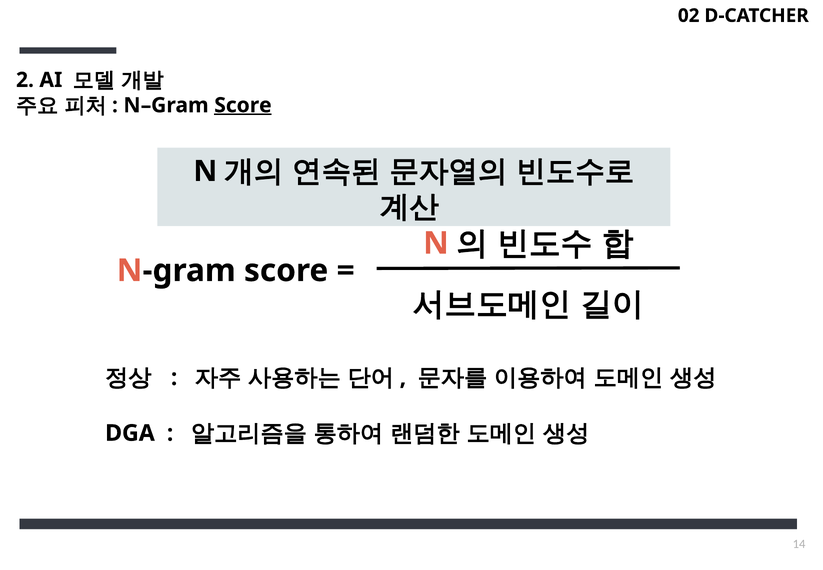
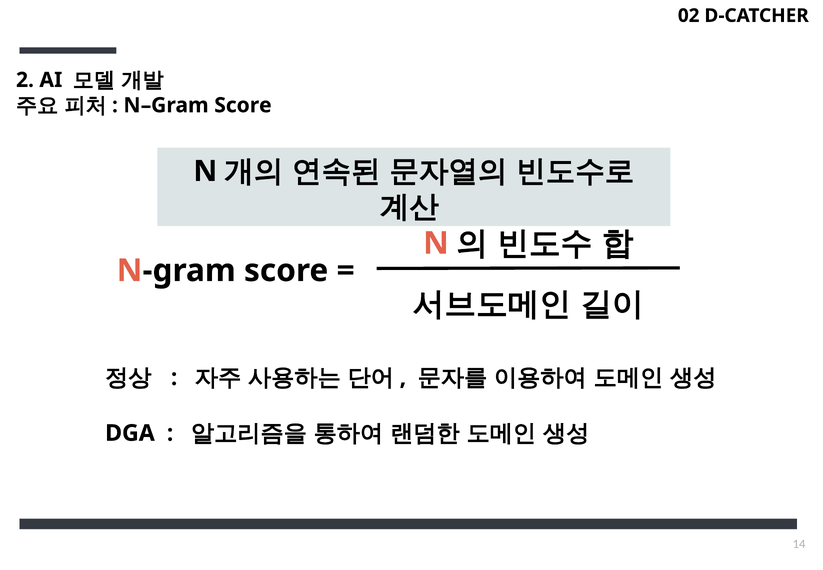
Score at (243, 105) underline: present -> none
